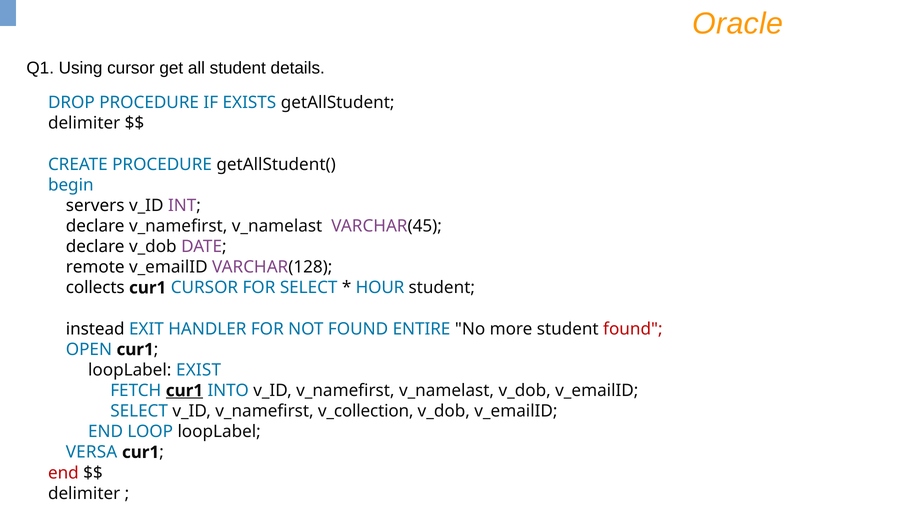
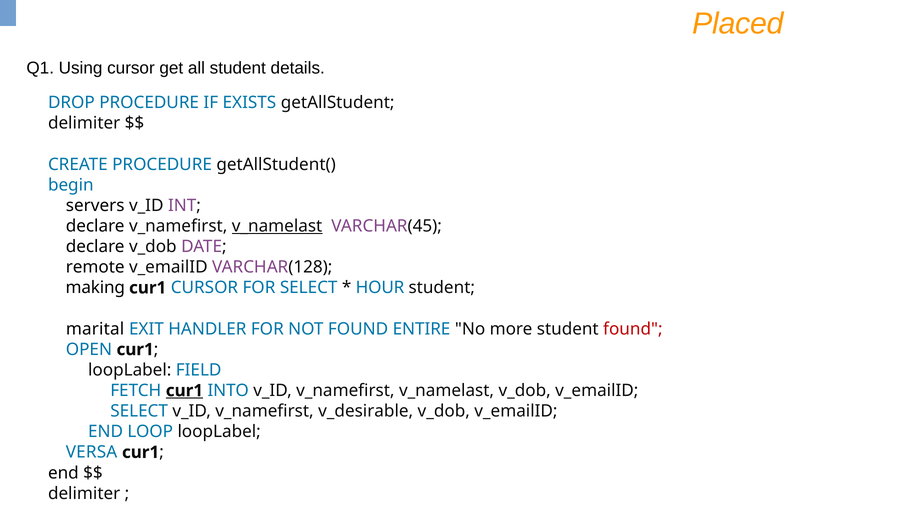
Oracle: Oracle -> Placed
v_namelast at (277, 226) underline: none -> present
collects: collects -> making
instead: instead -> marital
EXIST: EXIST -> FIELD
v_collection: v_collection -> v_desirable
end at (63, 472) colour: red -> black
